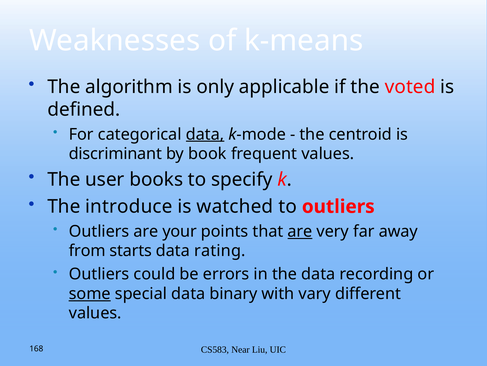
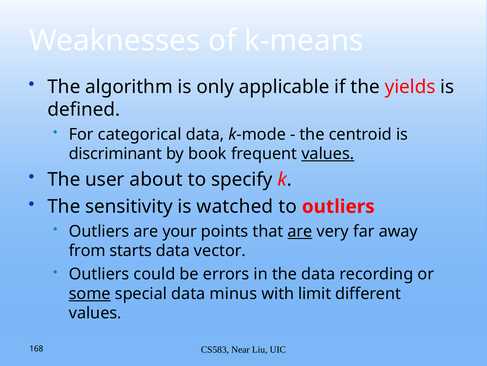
voted: voted -> yields
data at (205, 134) underline: present -> none
values at (328, 154) underline: none -> present
books: books -> about
introduce: introduce -> sensitivity
rating: rating -> vector
binary: binary -> minus
vary: vary -> limit
